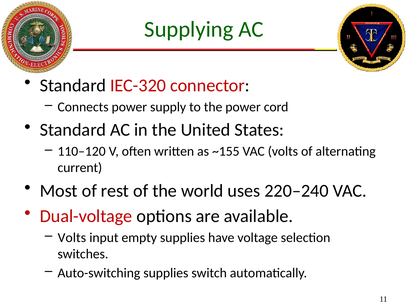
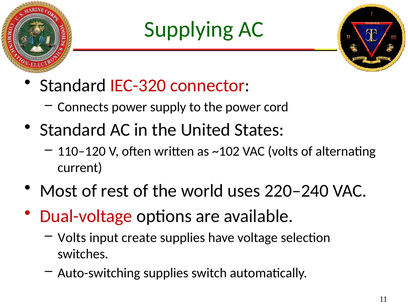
~155: ~155 -> ~102
empty: empty -> create
